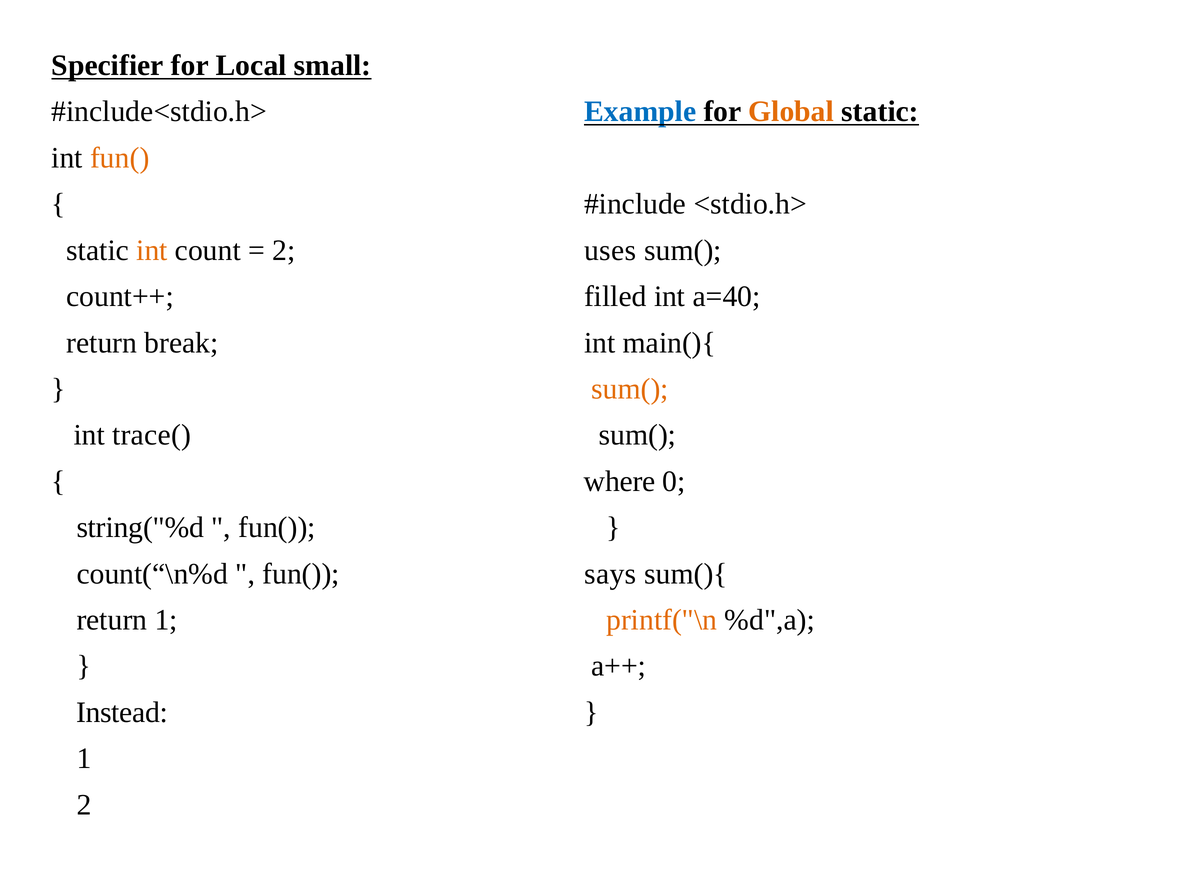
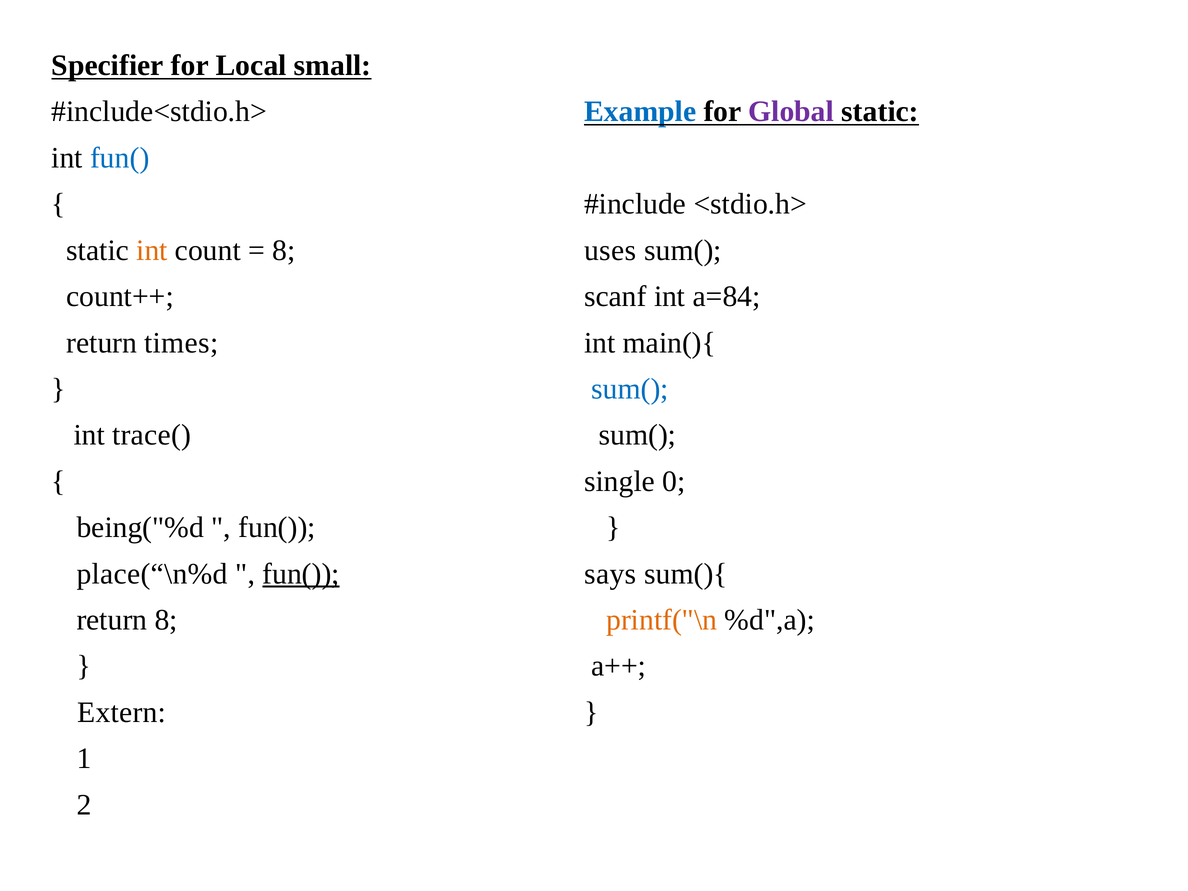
Global colour: orange -> purple
fun( at (120, 158) colour: orange -> blue
2 at (284, 250): 2 -> 8
filled: filled -> scanf
a=40: a=40 -> a=84
break: break -> times
sum( at (630, 389) colour: orange -> blue
where: where -> single
string("%d: string("%d -> being("%d
count(“\n%d: count(“\n%d -> place(“\n%d
fun( at (301, 574) underline: none -> present
return 1: 1 -> 8
Instead: Instead -> Extern
